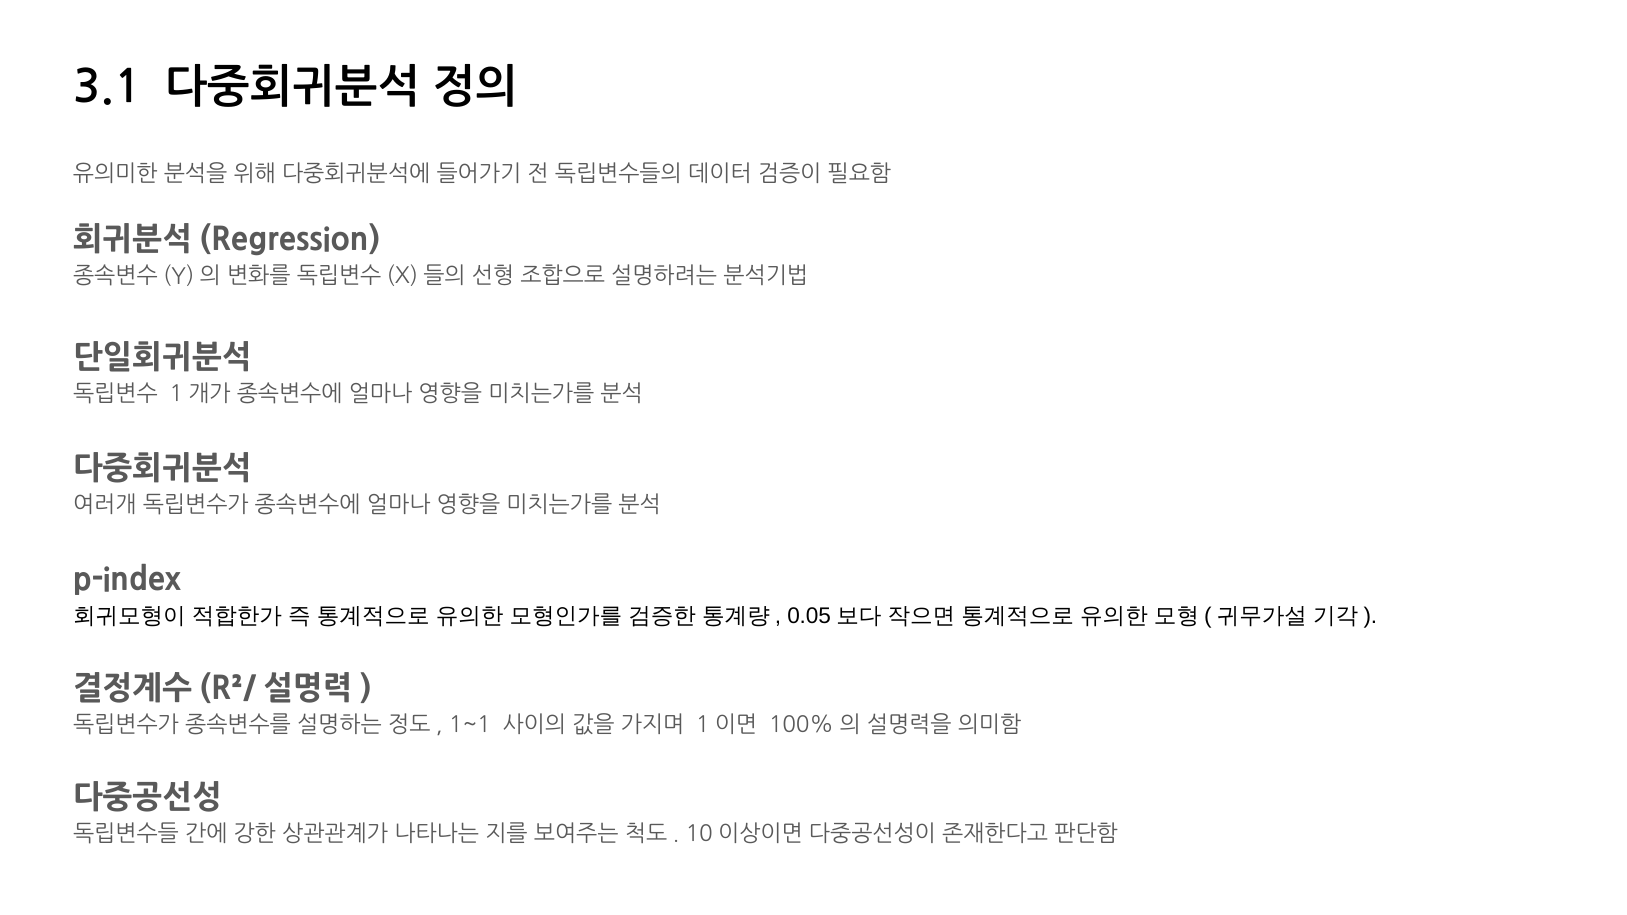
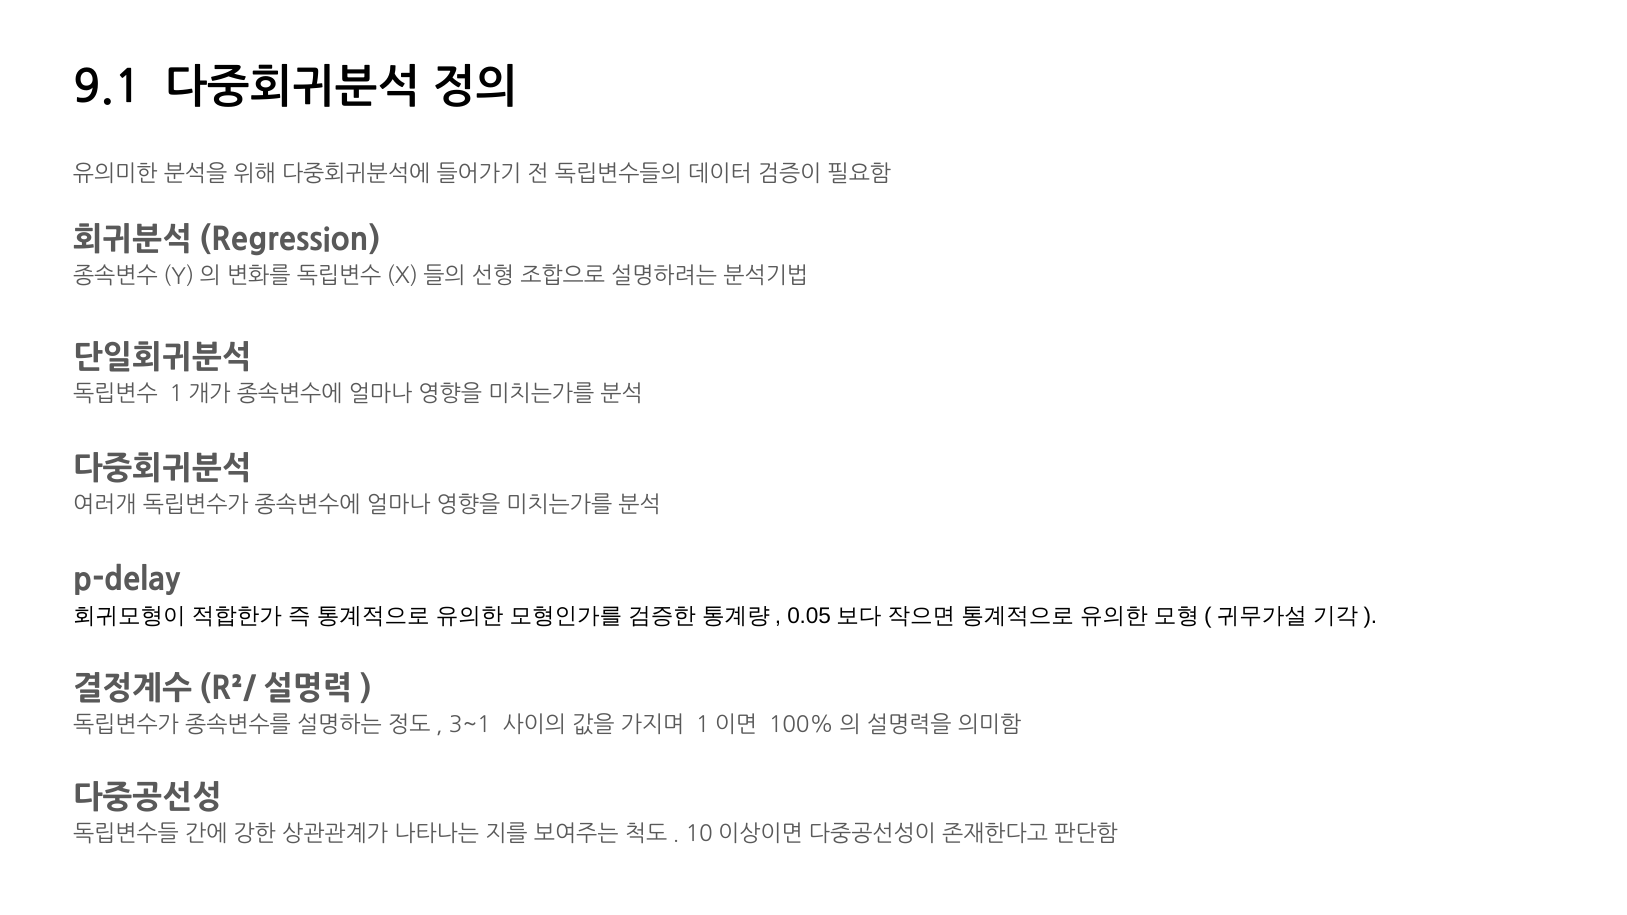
3.1: 3.1 -> 9.1
p-index: p-index -> p-delay
1~1: 1~1 -> 3~1
